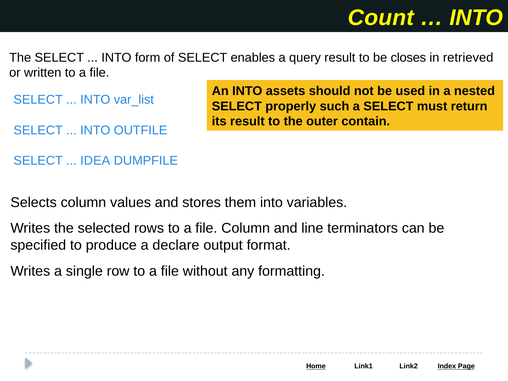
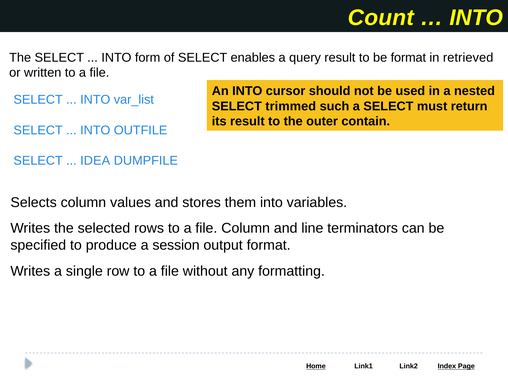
be closes: closes -> format
assets: assets -> cursor
properly: properly -> trimmed
declare: declare -> session
